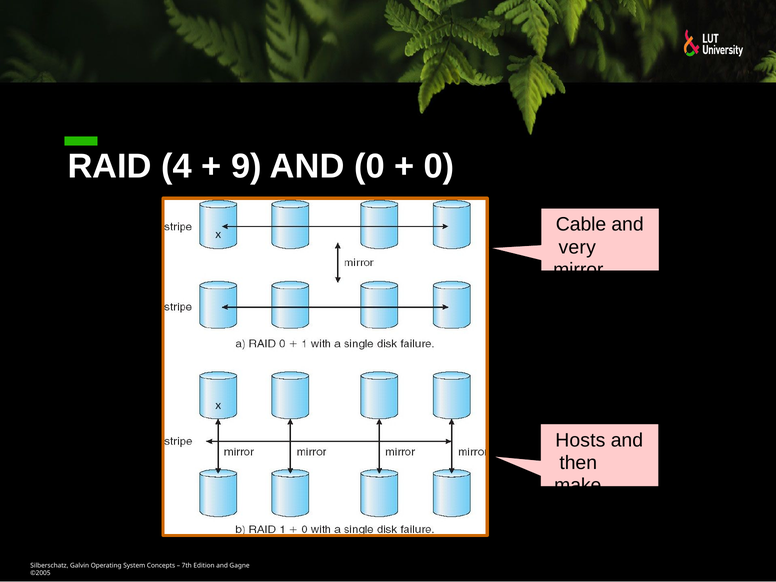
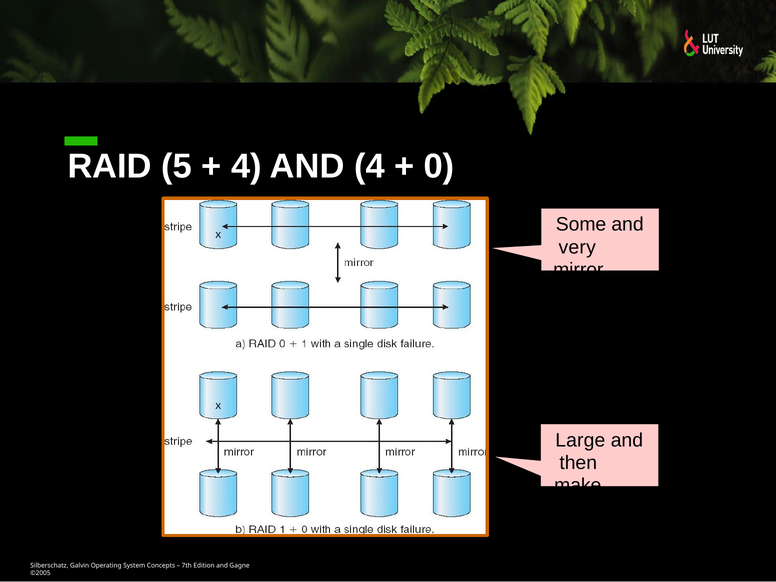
4: 4 -> 5
9 at (246, 166): 9 -> 4
AND 0: 0 -> 4
Cable: Cable -> Some
Hosts: Hosts -> Large
